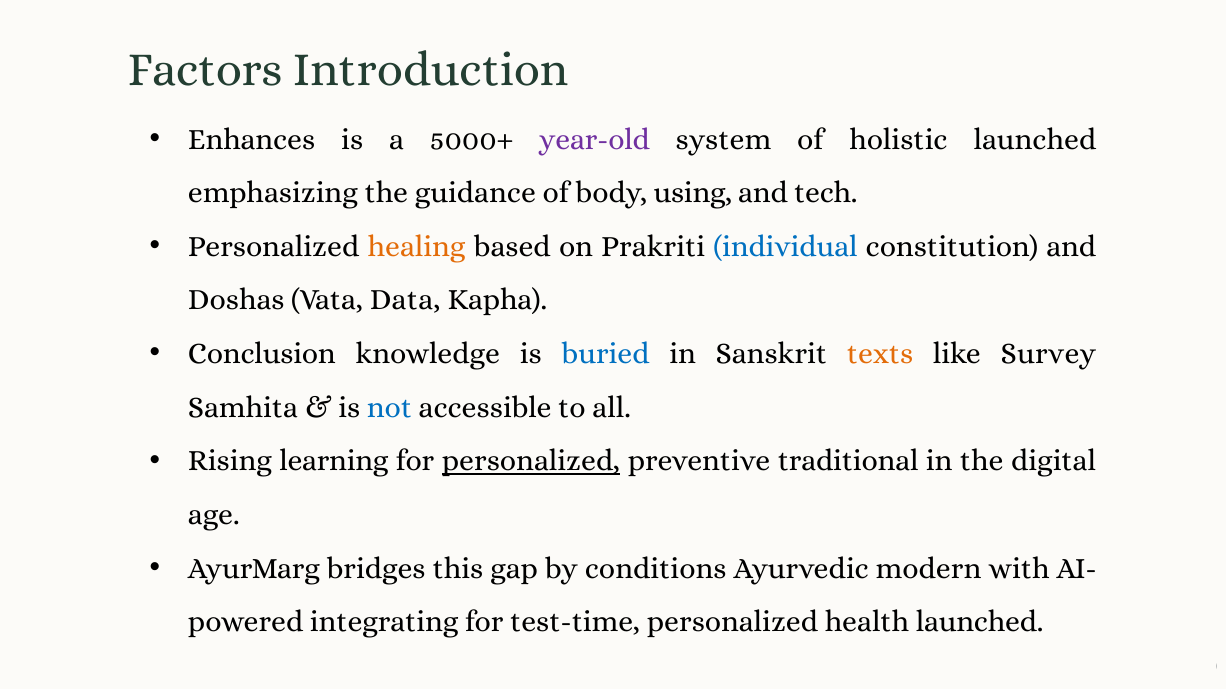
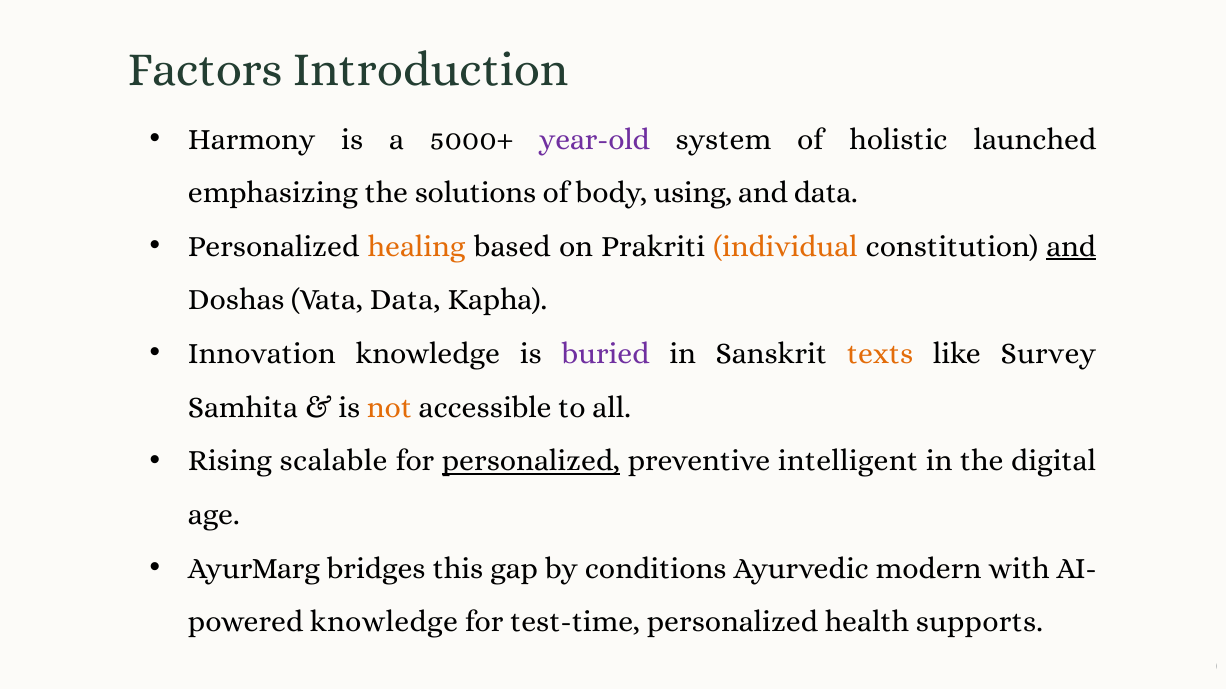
Enhances: Enhances -> Harmony
guidance: guidance -> solutions
and tech: tech -> data
individual colour: blue -> orange
and at (1071, 247) underline: none -> present
Conclusion: Conclusion -> Innovation
buried colour: blue -> purple
not colour: blue -> orange
learning: learning -> scalable
traditional: traditional -> intelligent
integrating at (384, 622): integrating -> knowledge
health launched: launched -> supports
